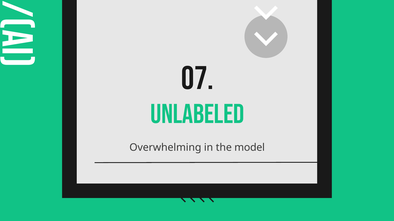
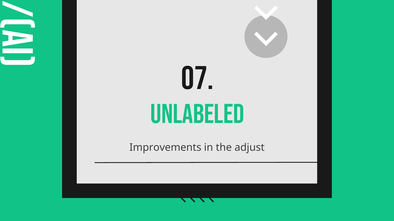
Overwhelming: Overwhelming -> Improvements
model: model -> adjust
